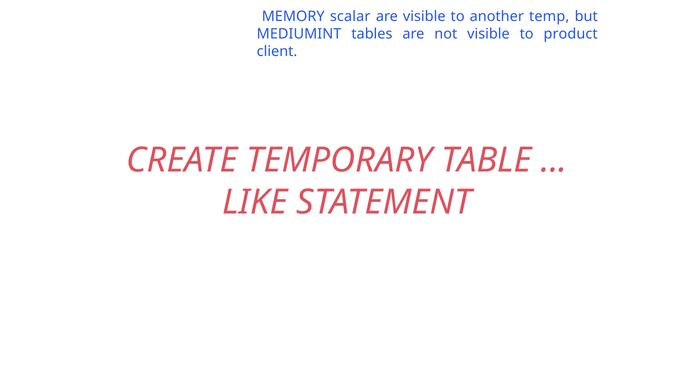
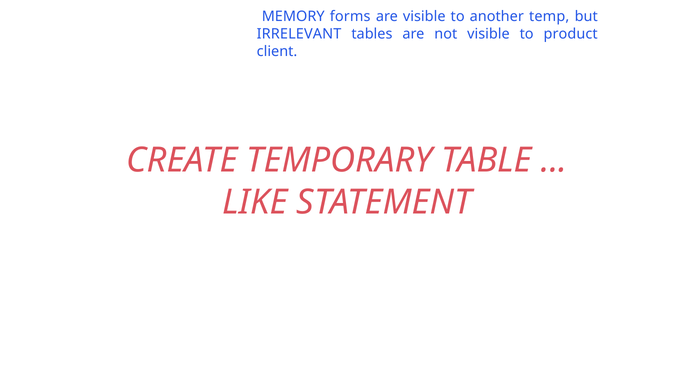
scalar: scalar -> forms
MEDIUMINT: MEDIUMINT -> IRRELEVANT
